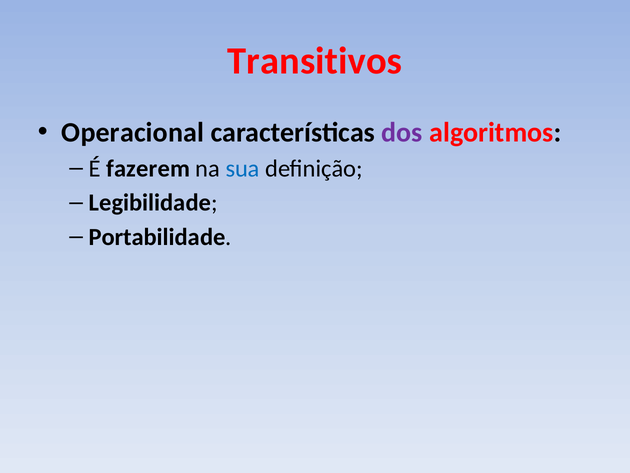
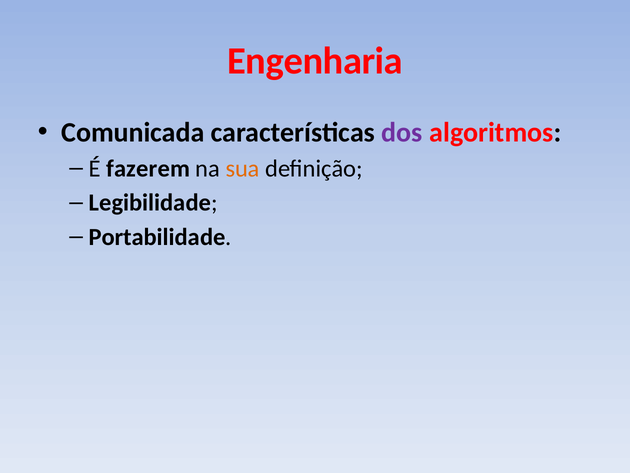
Transitivos: Transitivos -> Engenharia
Operacional: Operacional -> Comunicada
sua colour: blue -> orange
